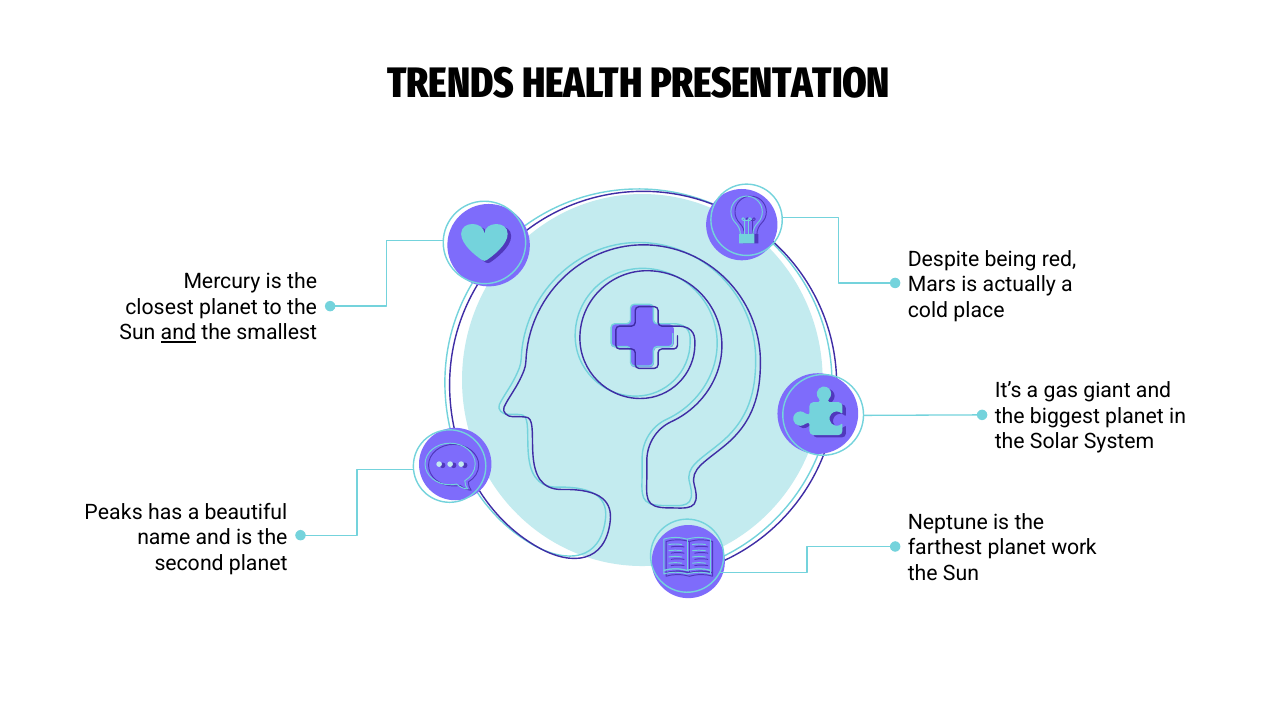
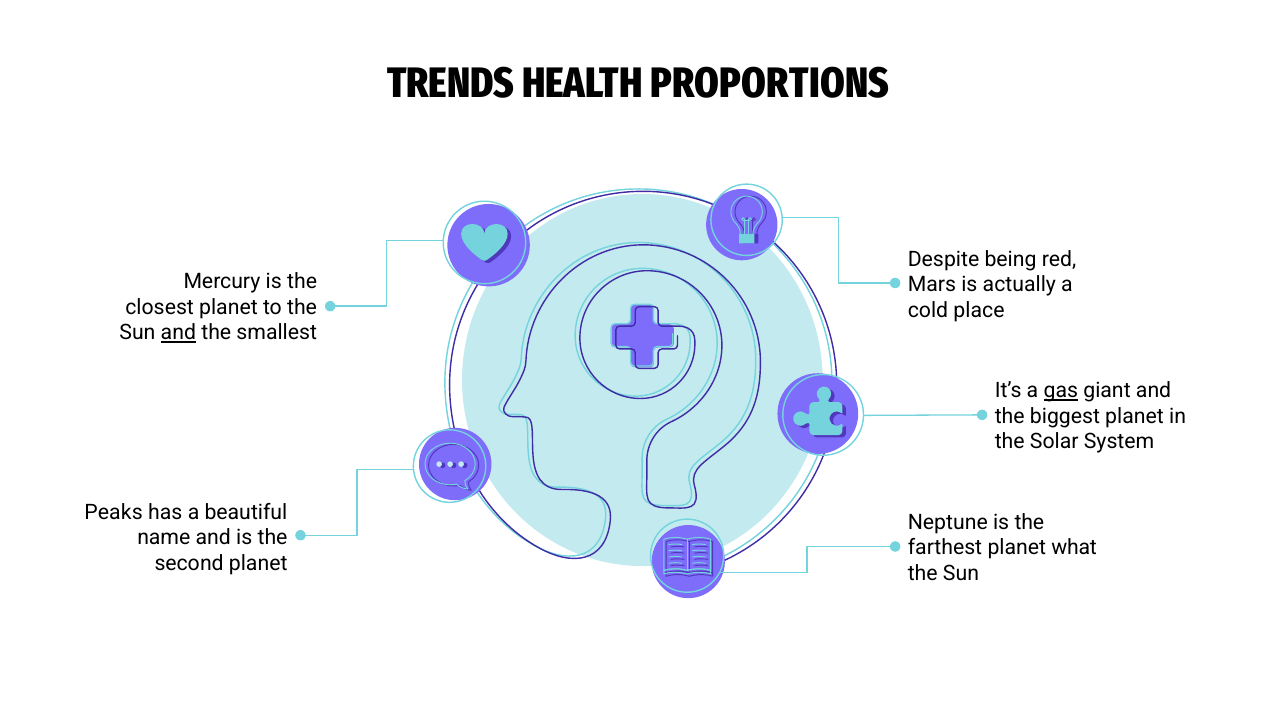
PRESENTATION: PRESENTATION -> PROPORTIONS
gas underline: none -> present
work: work -> what
